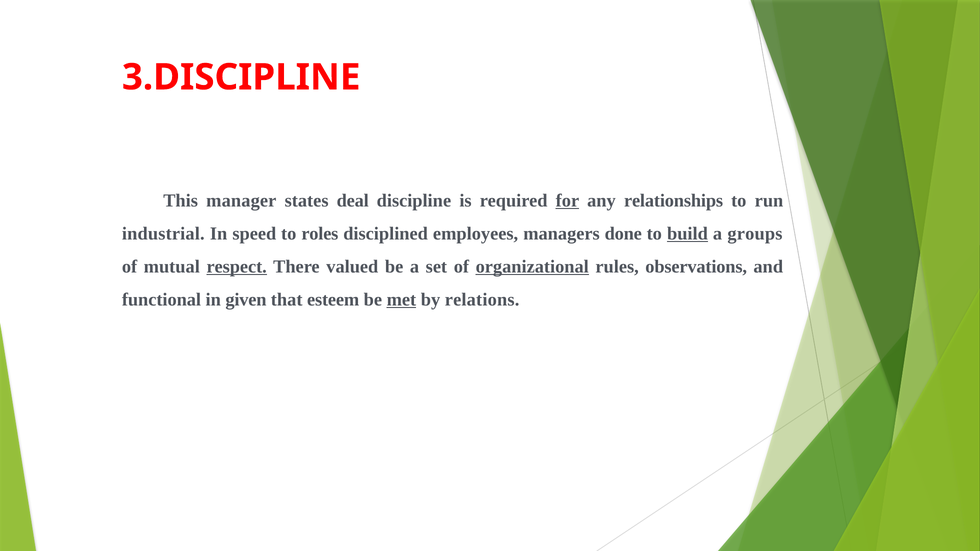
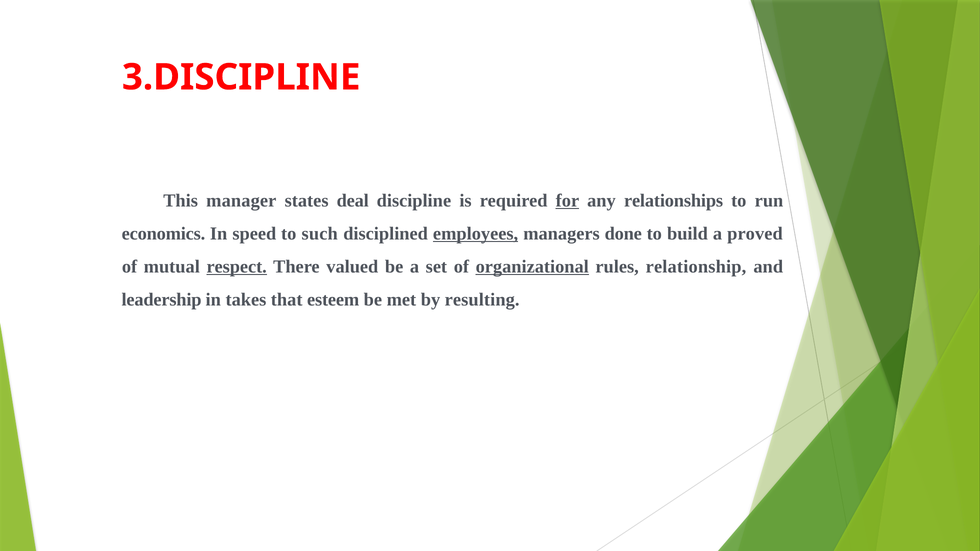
industrial: industrial -> economics
roles: roles -> such
employees underline: none -> present
build underline: present -> none
groups: groups -> proved
observations: observations -> relationship
functional: functional -> leadership
given: given -> takes
met underline: present -> none
relations: relations -> resulting
